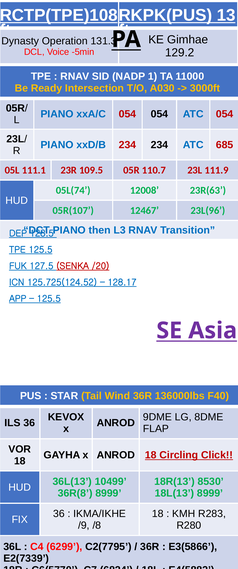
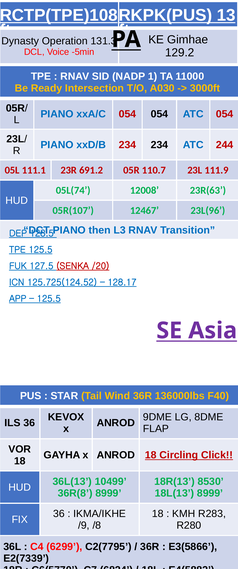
685: 685 -> 244
109.5: 109.5 -> 691.2
